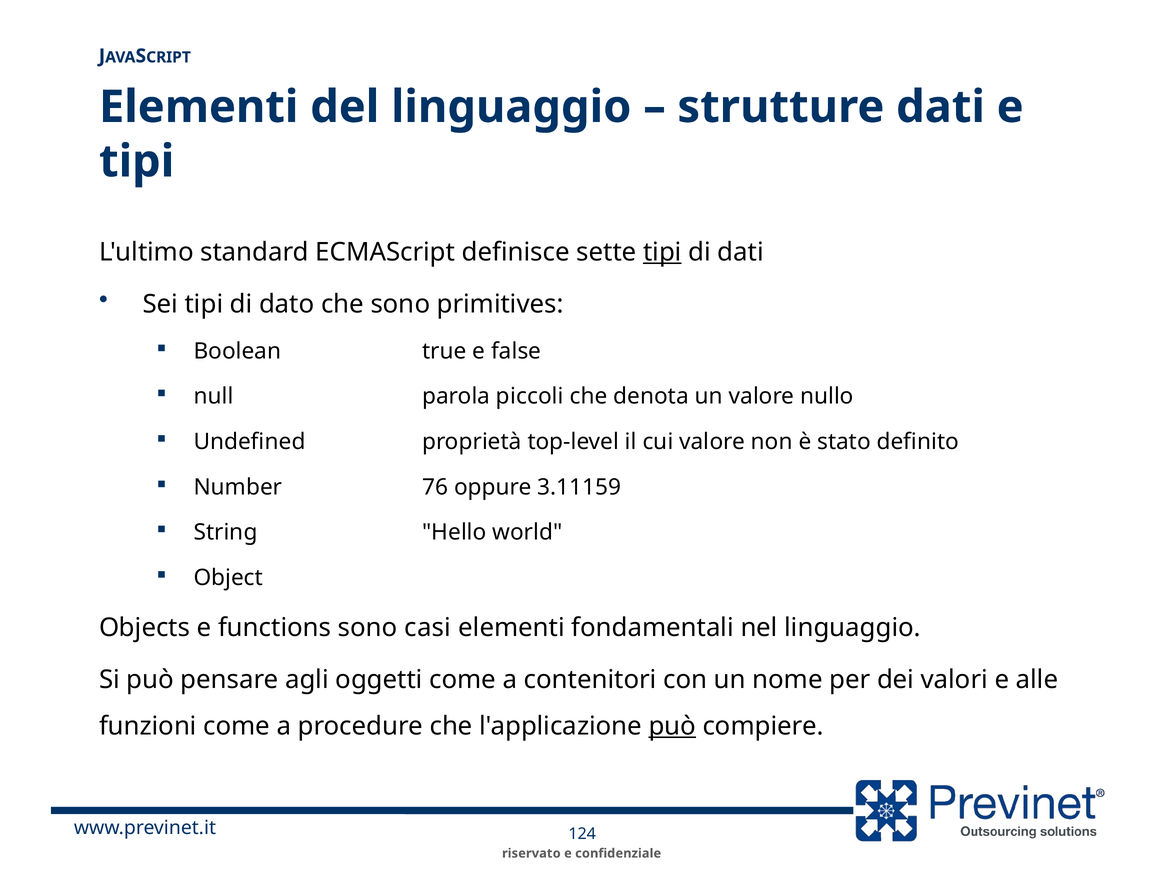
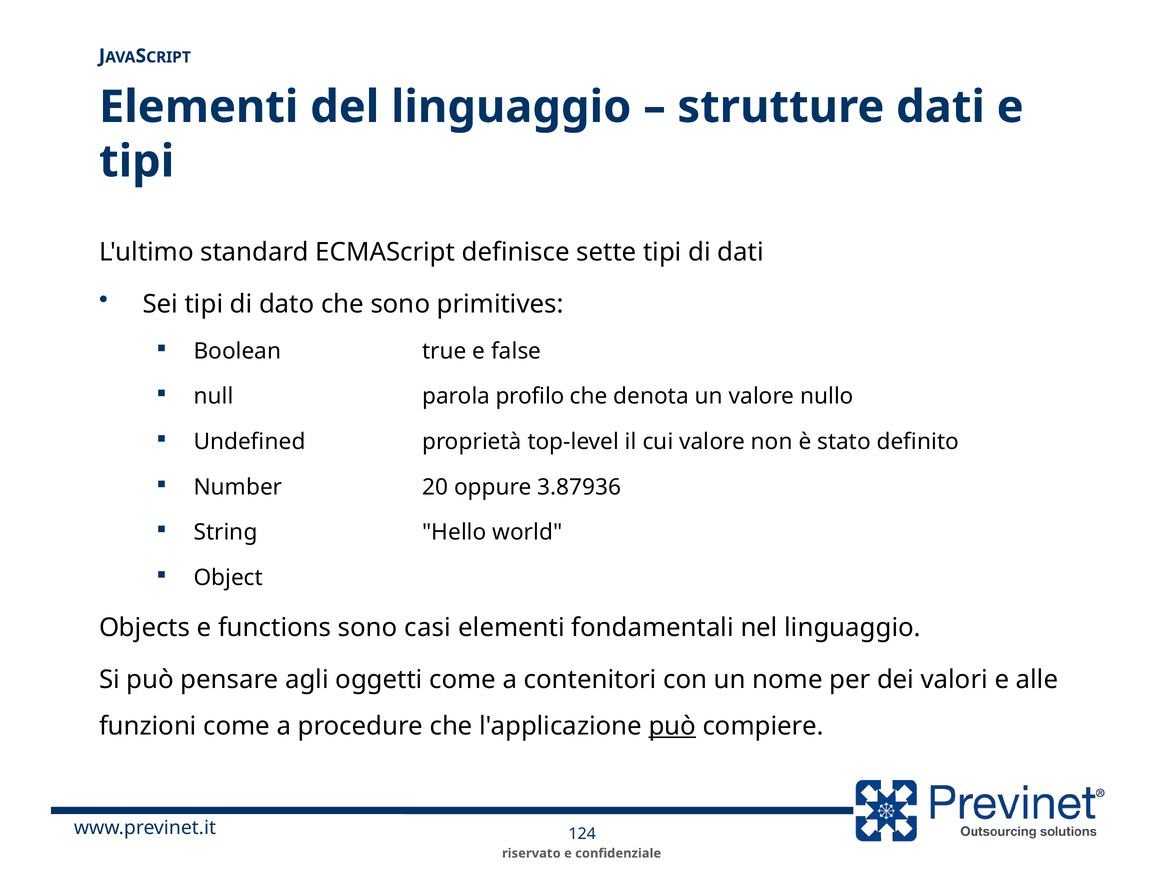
tipi at (662, 252) underline: present -> none
piccoli: piccoli -> profilo
76: 76 -> 20
3.11159: 3.11159 -> 3.87936
